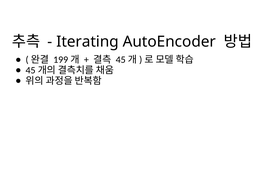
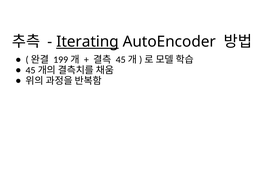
Iterating underline: none -> present
